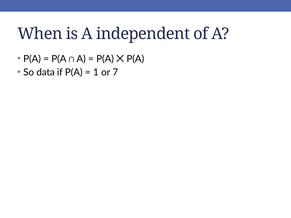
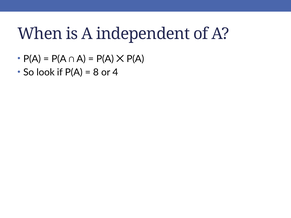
data: data -> look
1: 1 -> 8
7: 7 -> 4
